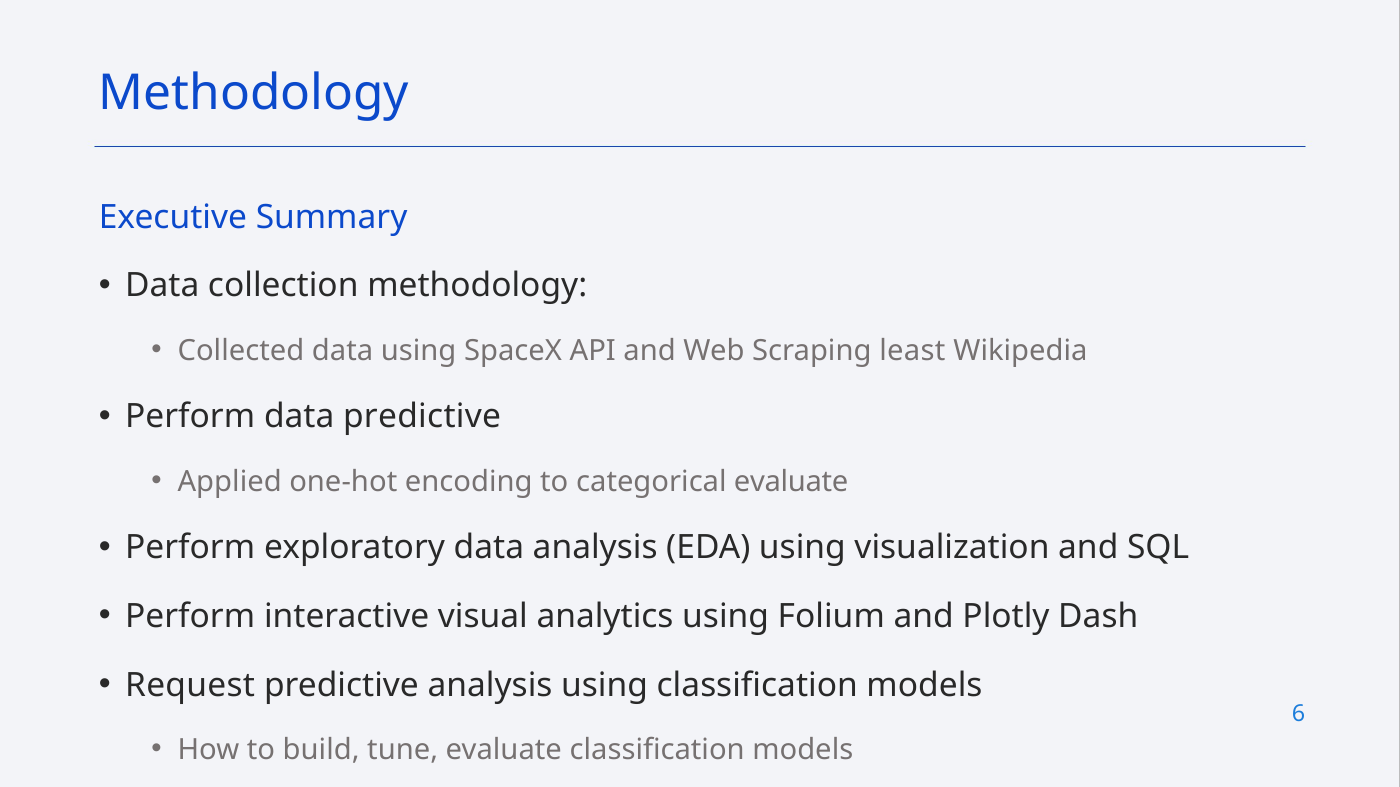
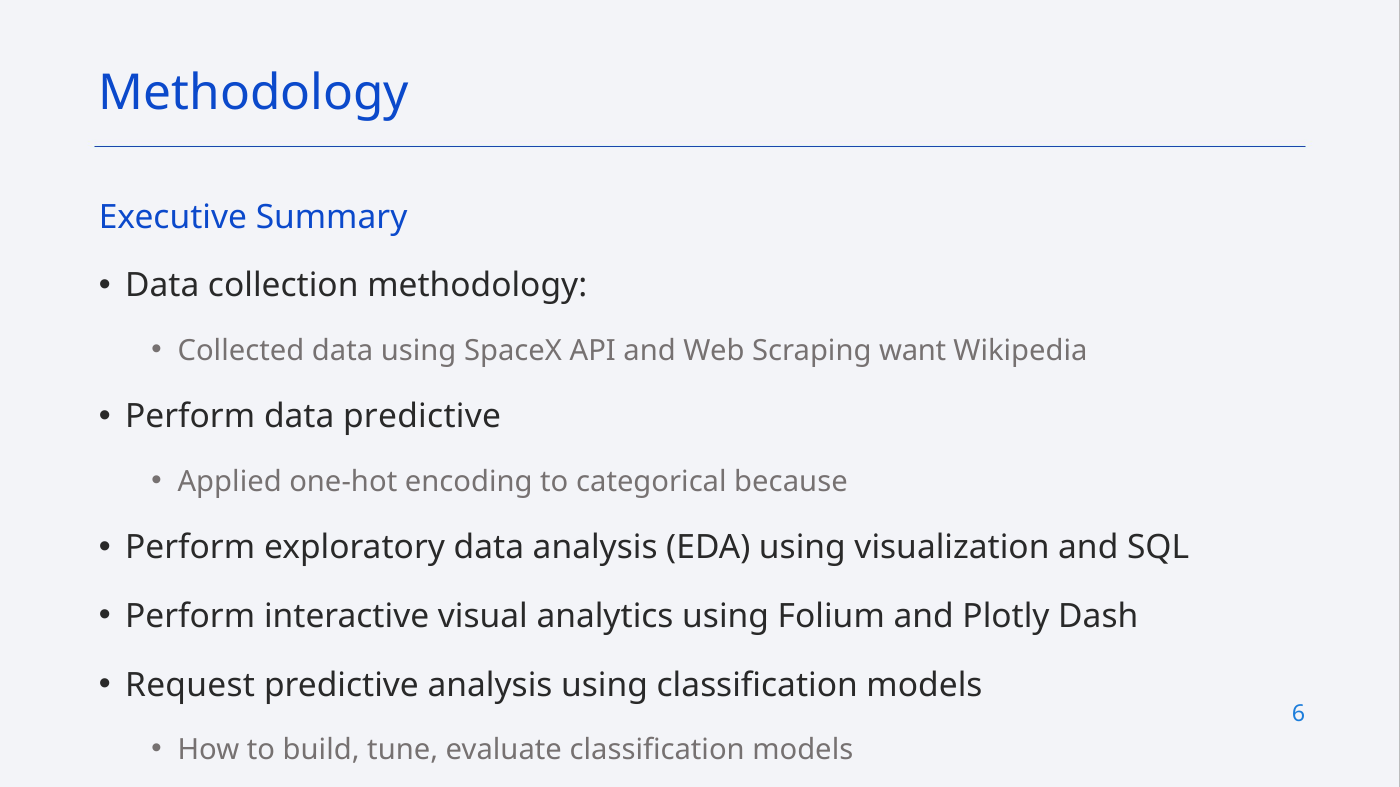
least: least -> want
categorical evaluate: evaluate -> because
